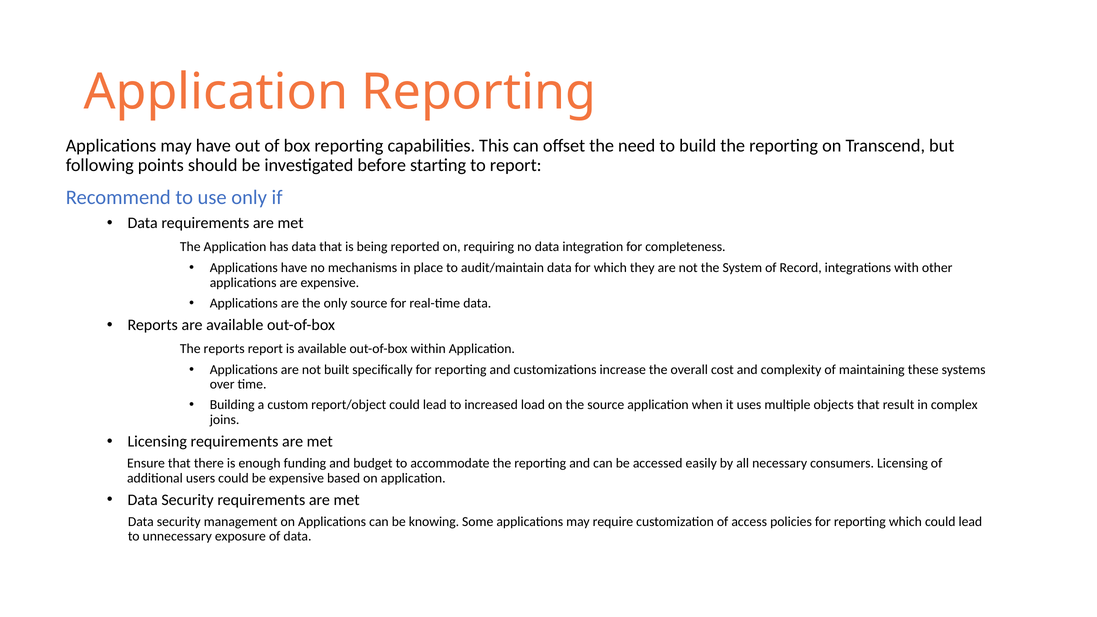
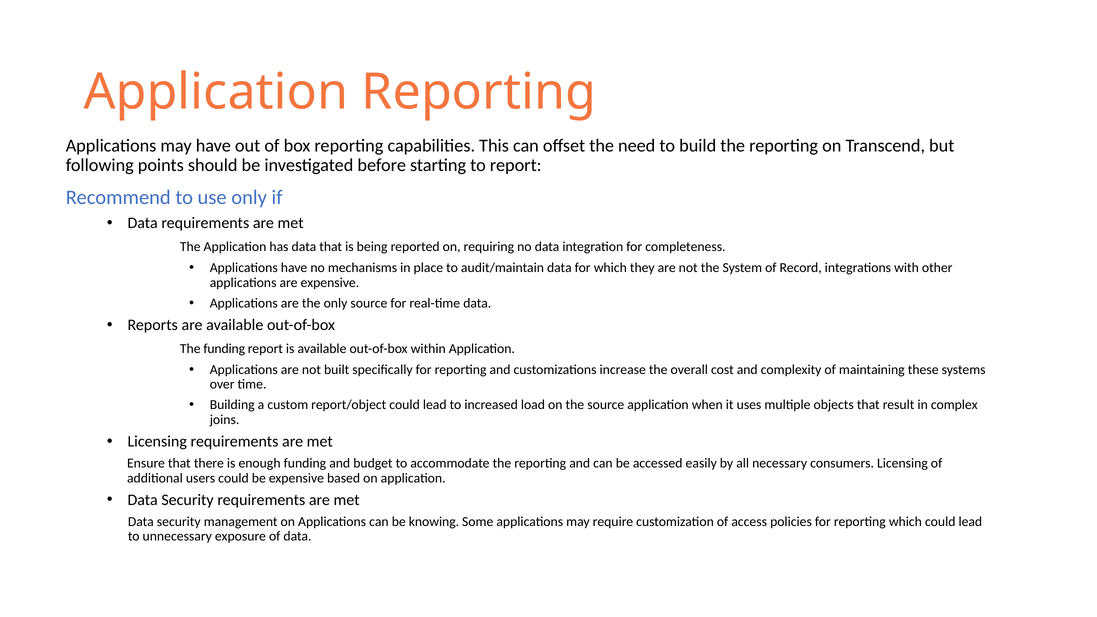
The reports: reports -> funding
